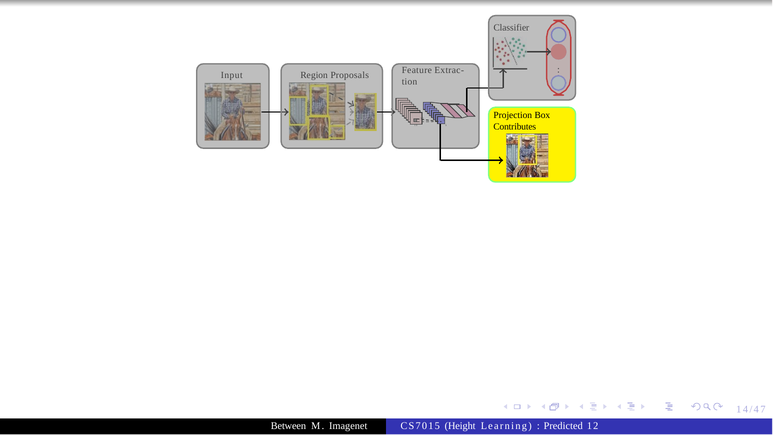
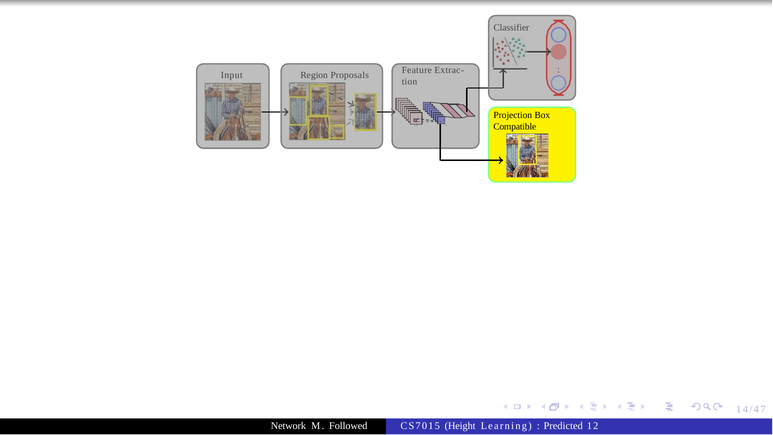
Contributes: Contributes -> Compatible
Between: Between -> Network
Imagenet: Imagenet -> Followed
